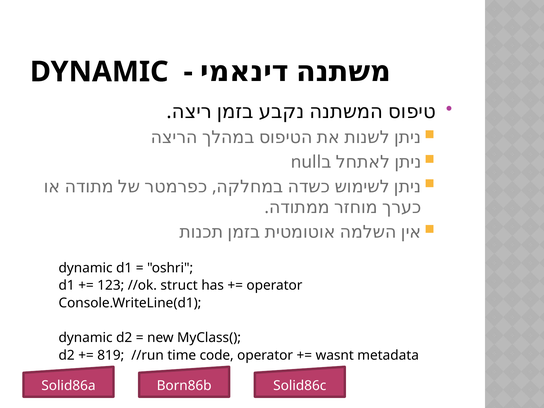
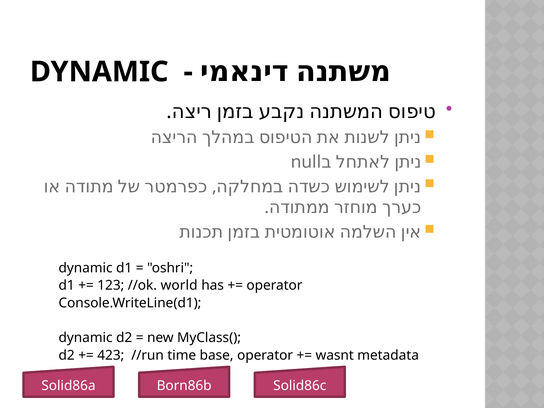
struct: struct -> world
819: 819 -> 423
code: code -> base
